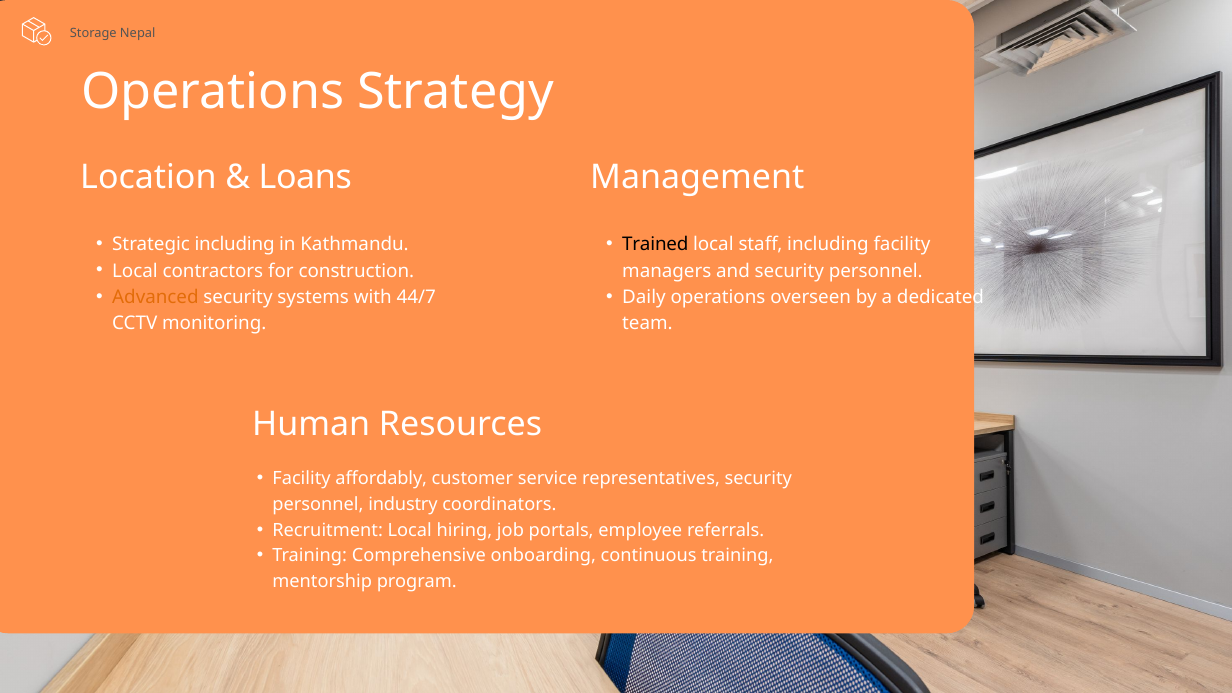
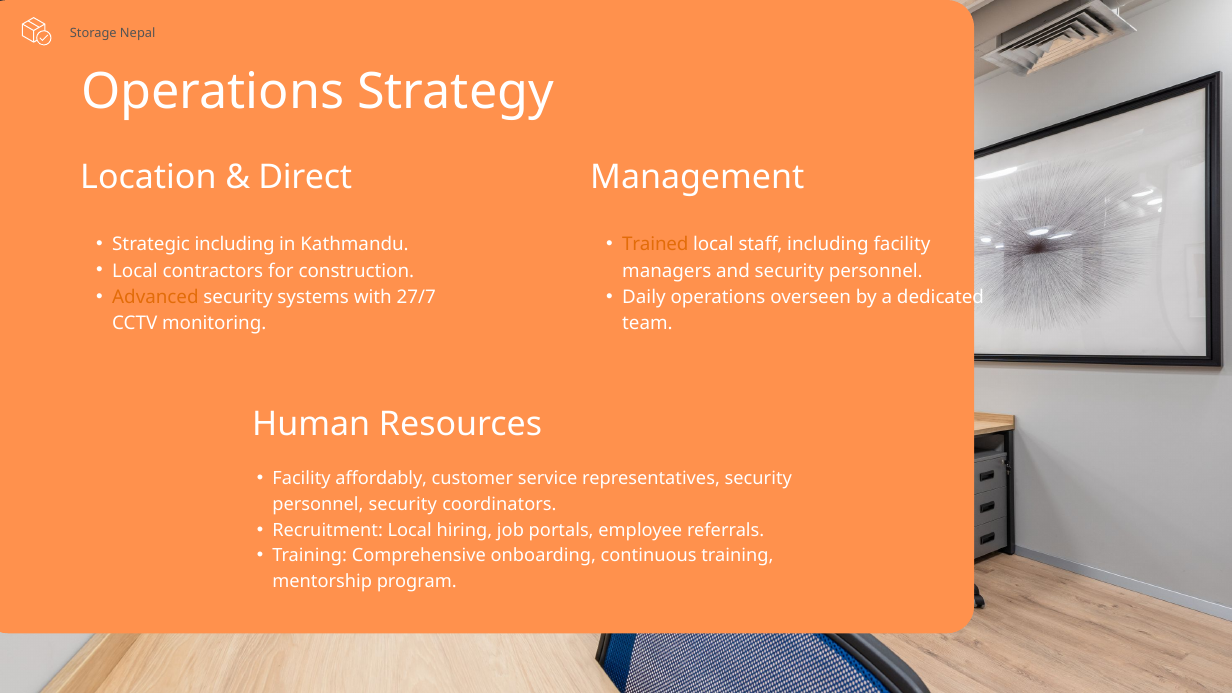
Loans: Loans -> Direct
Trained colour: black -> orange
44/7: 44/7 -> 27/7
personnel industry: industry -> security
